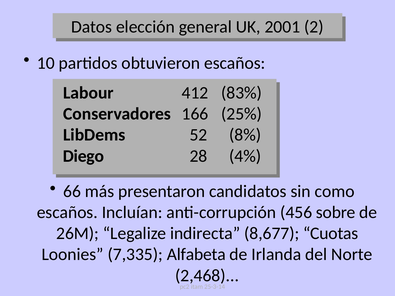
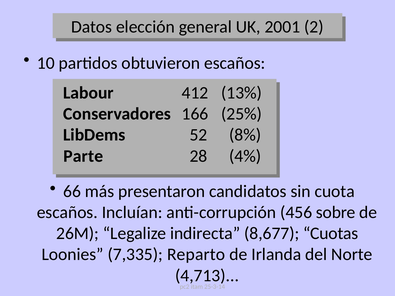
83%: 83% -> 13%
Diego: Diego -> Parte
como: como -> cuota
Alfabeta: Alfabeta -> Reparto
2,468: 2,468 -> 4,713
